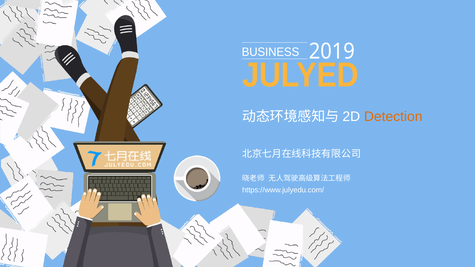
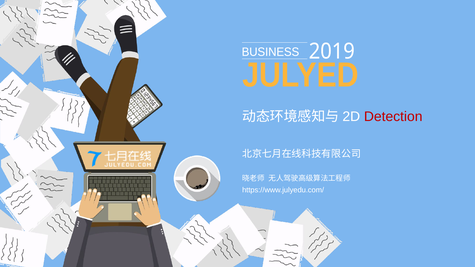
Detection colour: orange -> red
